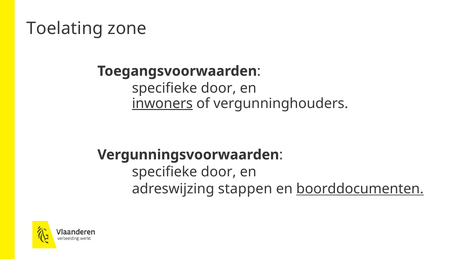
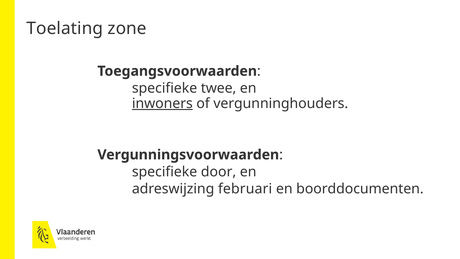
door at (219, 88): door -> twee
stappen: stappen -> februari
boorddocumenten underline: present -> none
